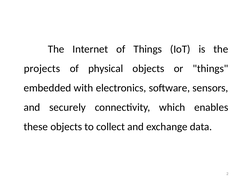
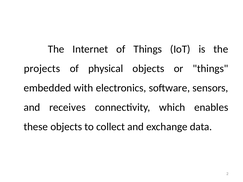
securely: securely -> receives
